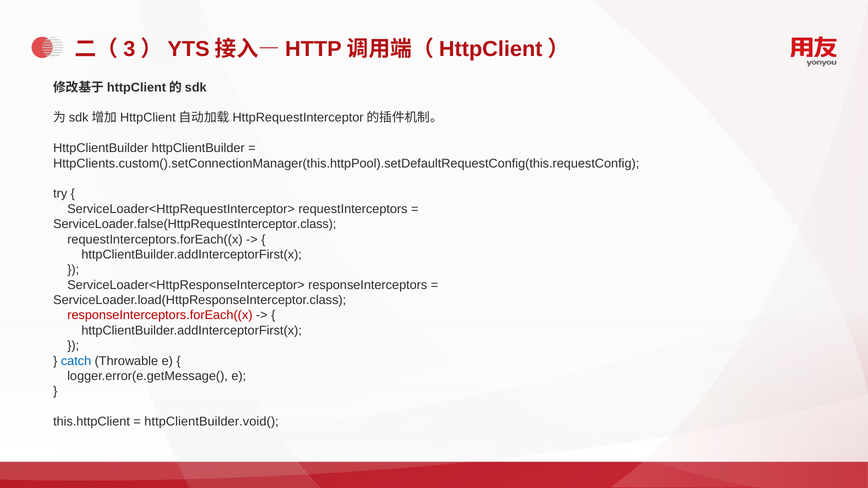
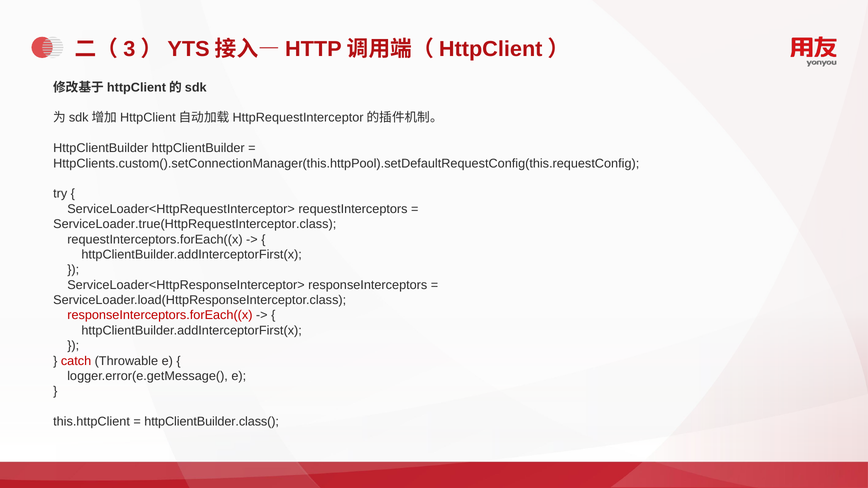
ServiceLoader.false(HttpRequestInterceptor.class: ServiceLoader.false(HttpRequestInterceptor.class -> ServiceLoader.true(HttpRequestInterceptor.class
catch colour: blue -> red
httpClientBuilder.void(: httpClientBuilder.void( -> httpClientBuilder.class(
